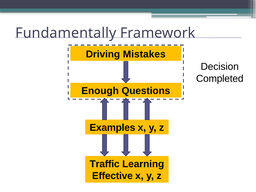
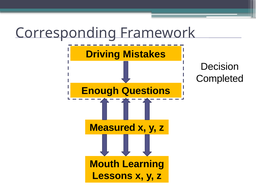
Fundamentally: Fundamentally -> Corresponding
Examples: Examples -> Measured
Traffic: Traffic -> Mouth
Effective: Effective -> Lessons
